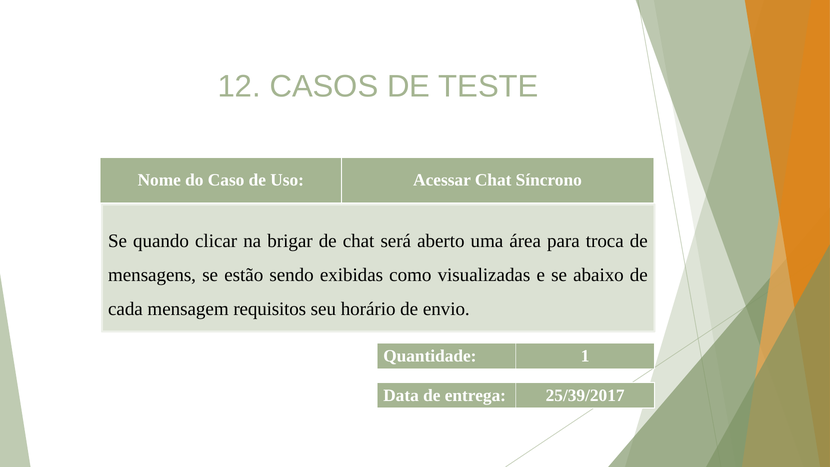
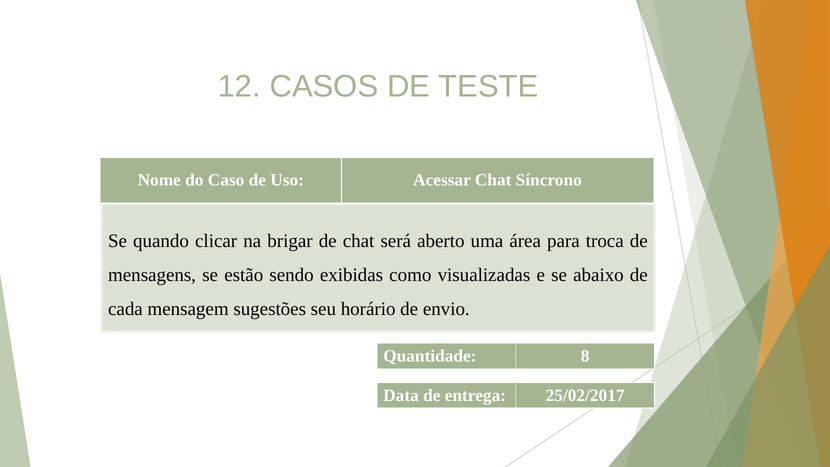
requisitos: requisitos -> sugestões
1: 1 -> 8
25/39/2017: 25/39/2017 -> 25/02/2017
